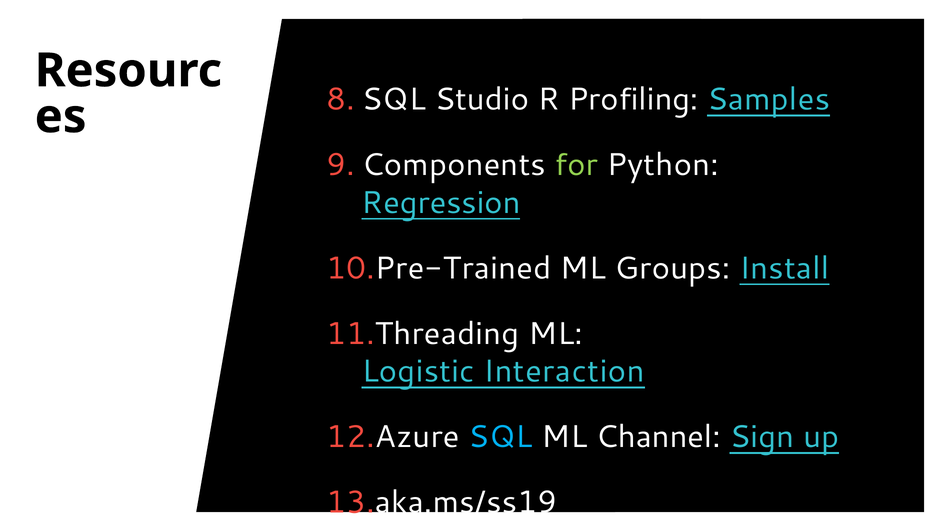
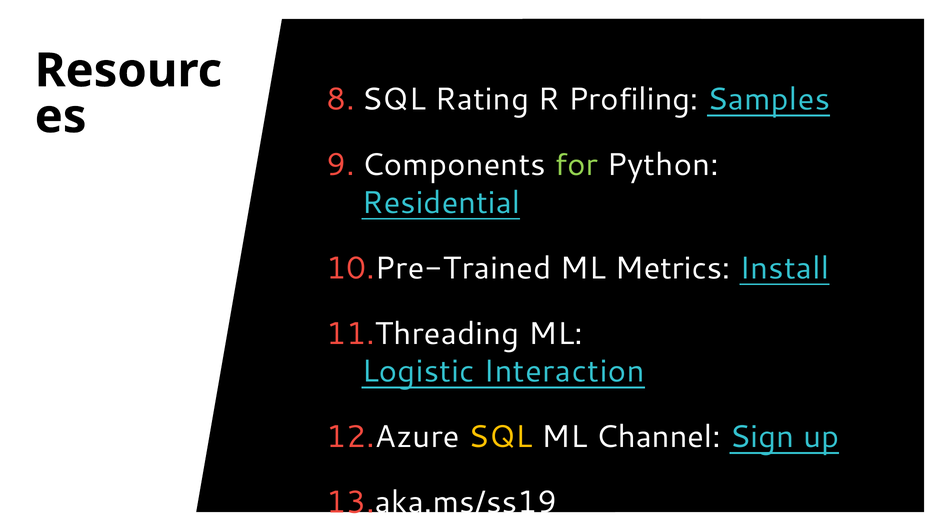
Studio: Studio -> Rating
Regression: Regression -> Residential
Groups: Groups -> Metrics
SQL colour: light blue -> yellow
